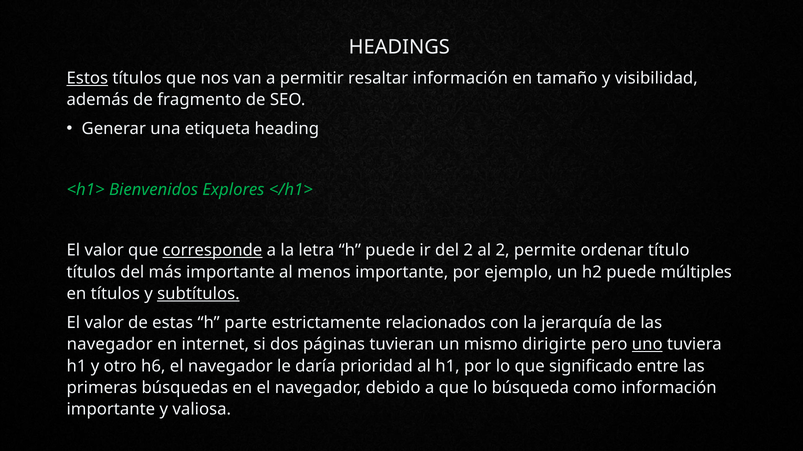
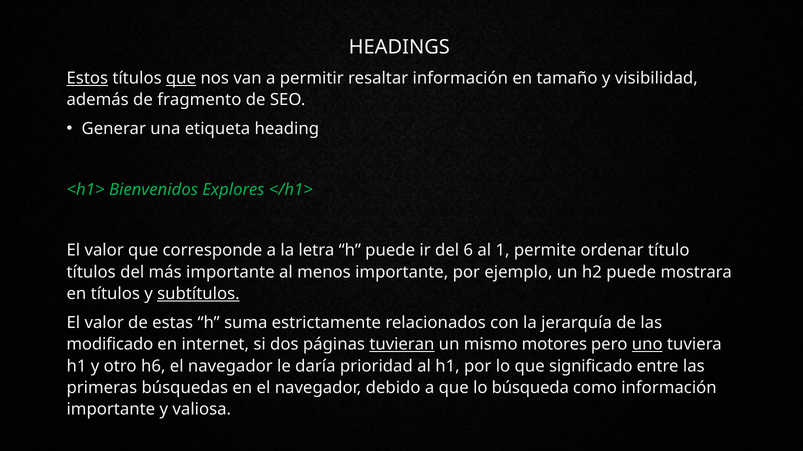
que at (181, 78) underline: none -> present
corresponde underline: present -> none
del 2: 2 -> 6
al 2: 2 -> 1
múltiples: múltiples -> mostrara
parte: parte -> suma
navegador at (110, 345): navegador -> modificado
tuvieran underline: none -> present
dirigirte: dirigirte -> motores
